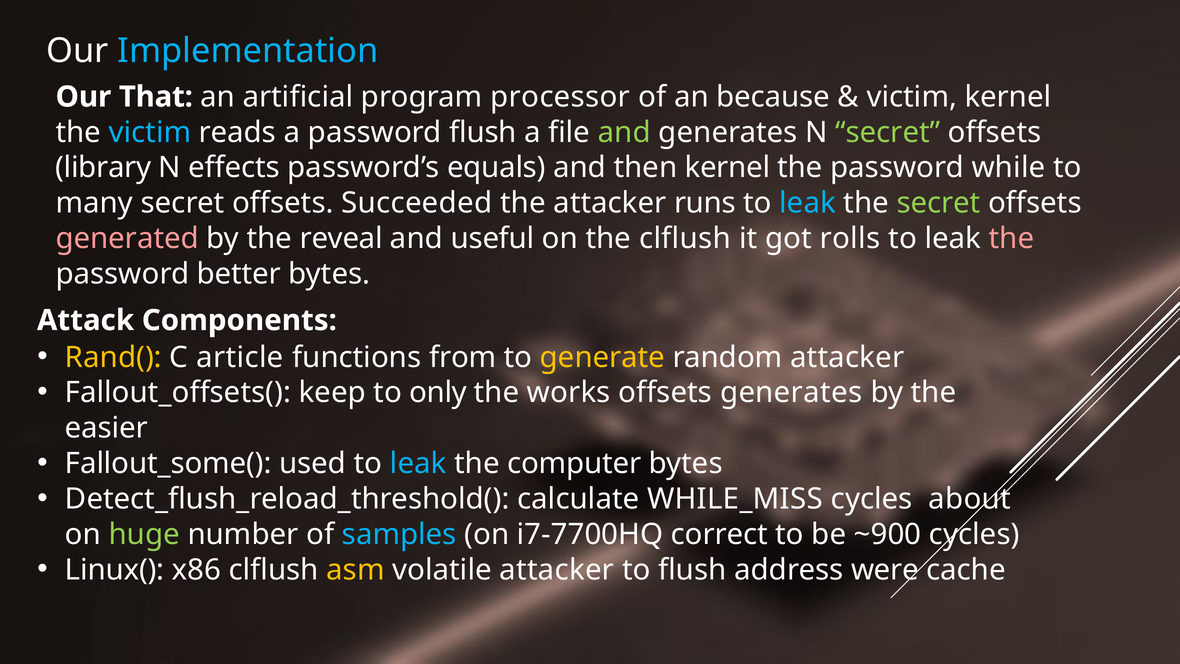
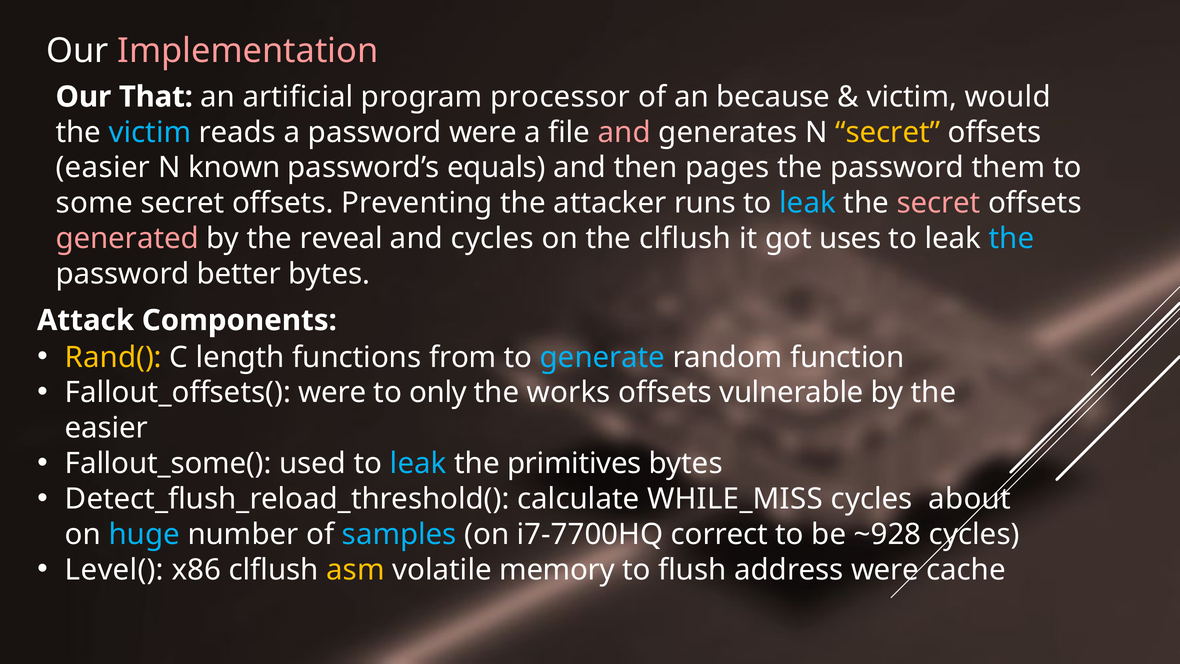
Implementation colour: light blue -> pink
victim kernel: kernel -> would
password flush: flush -> were
and at (624, 132) colour: light green -> pink
secret at (888, 132) colour: light green -> yellow
library at (103, 168): library -> easier
effects: effects -> known
then kernel: kernel -> pages
while: while -> them
many: many -> some
Succeeded: Succeeded -> Preventing
secret at (939, 203) colour: light green -> pink
and useful: useful -> cycles
rolls: rolls -> uses
the at (1012, 238) colour: pink -> light blue
article: article -> length
generate colour: yellow -> light blue
random attacker: attacker -> function
Fallout_offsets( keep: keep -> were
offsets generates: generates -> vulnerable
computer: computer -> primitives
huge colour: light green -> light blue
~900: ~900 -> ~928
Linux(: Linux( -> Level(
volatile attacker: attacker -> memory
